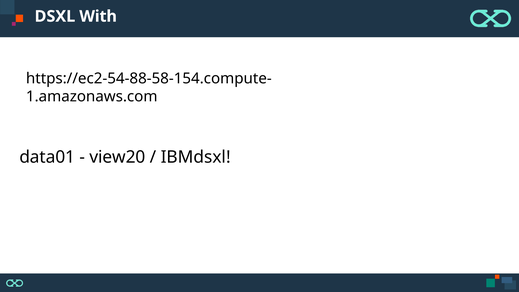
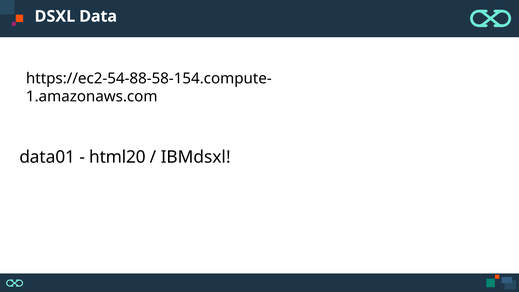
With: With -> Data
view20: view20 -> html20
